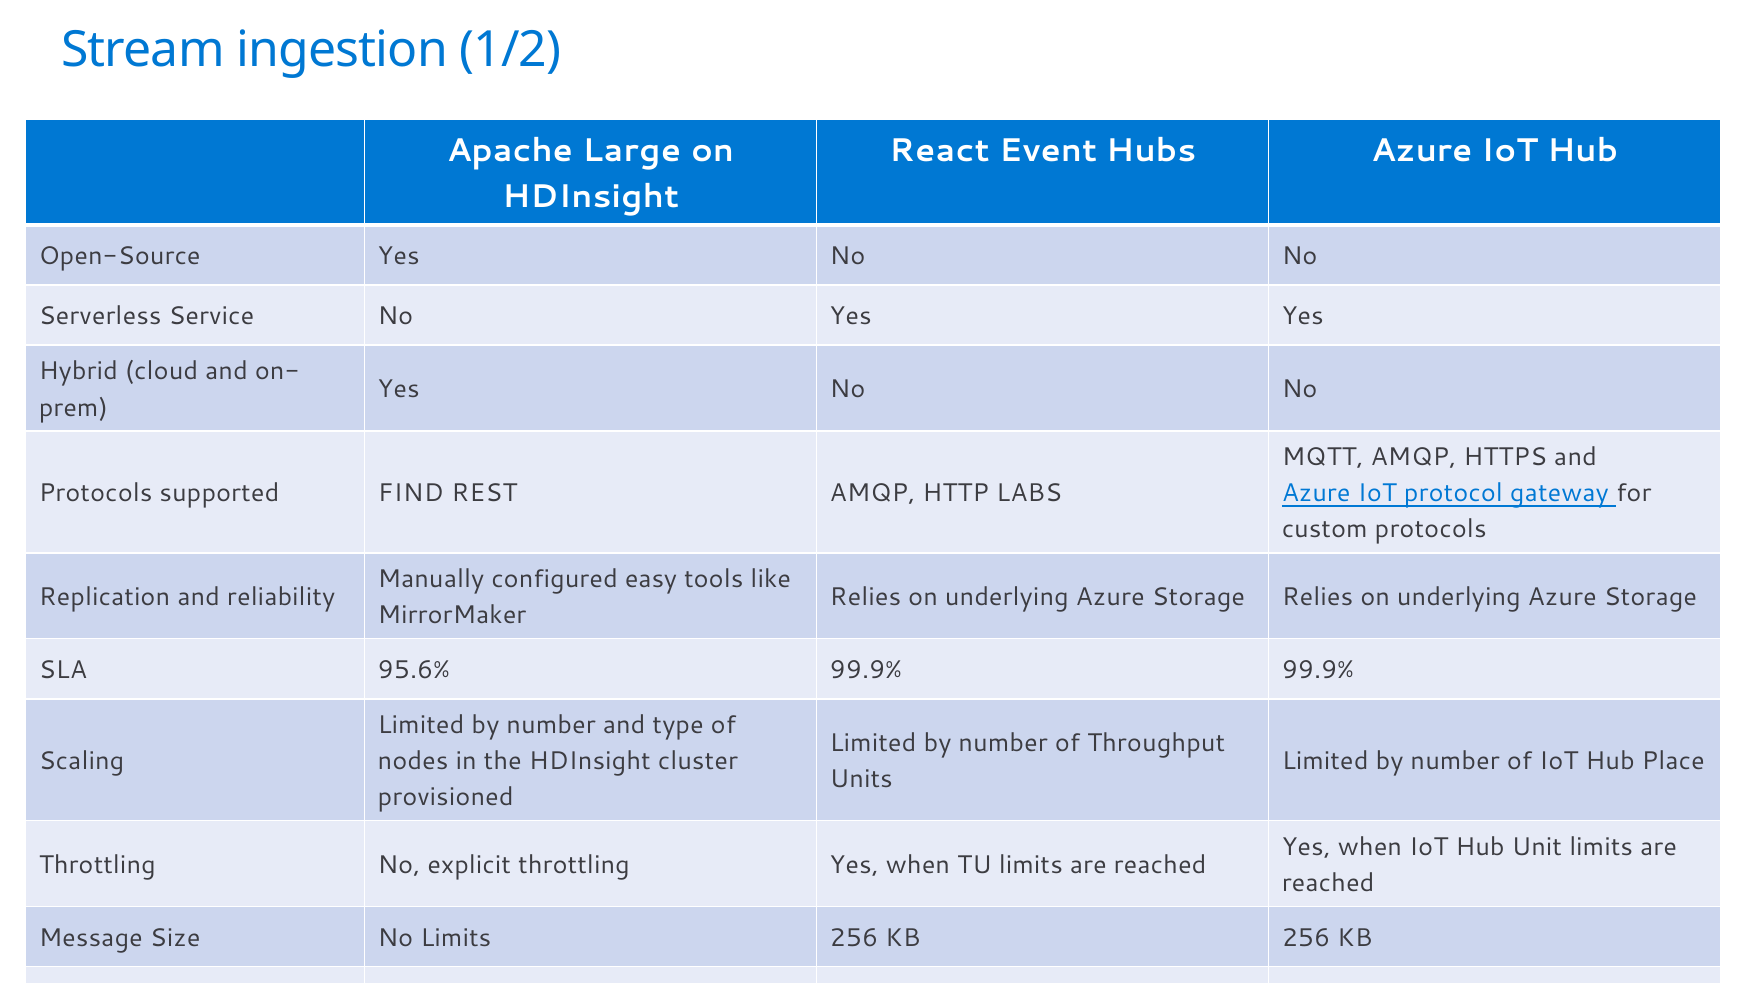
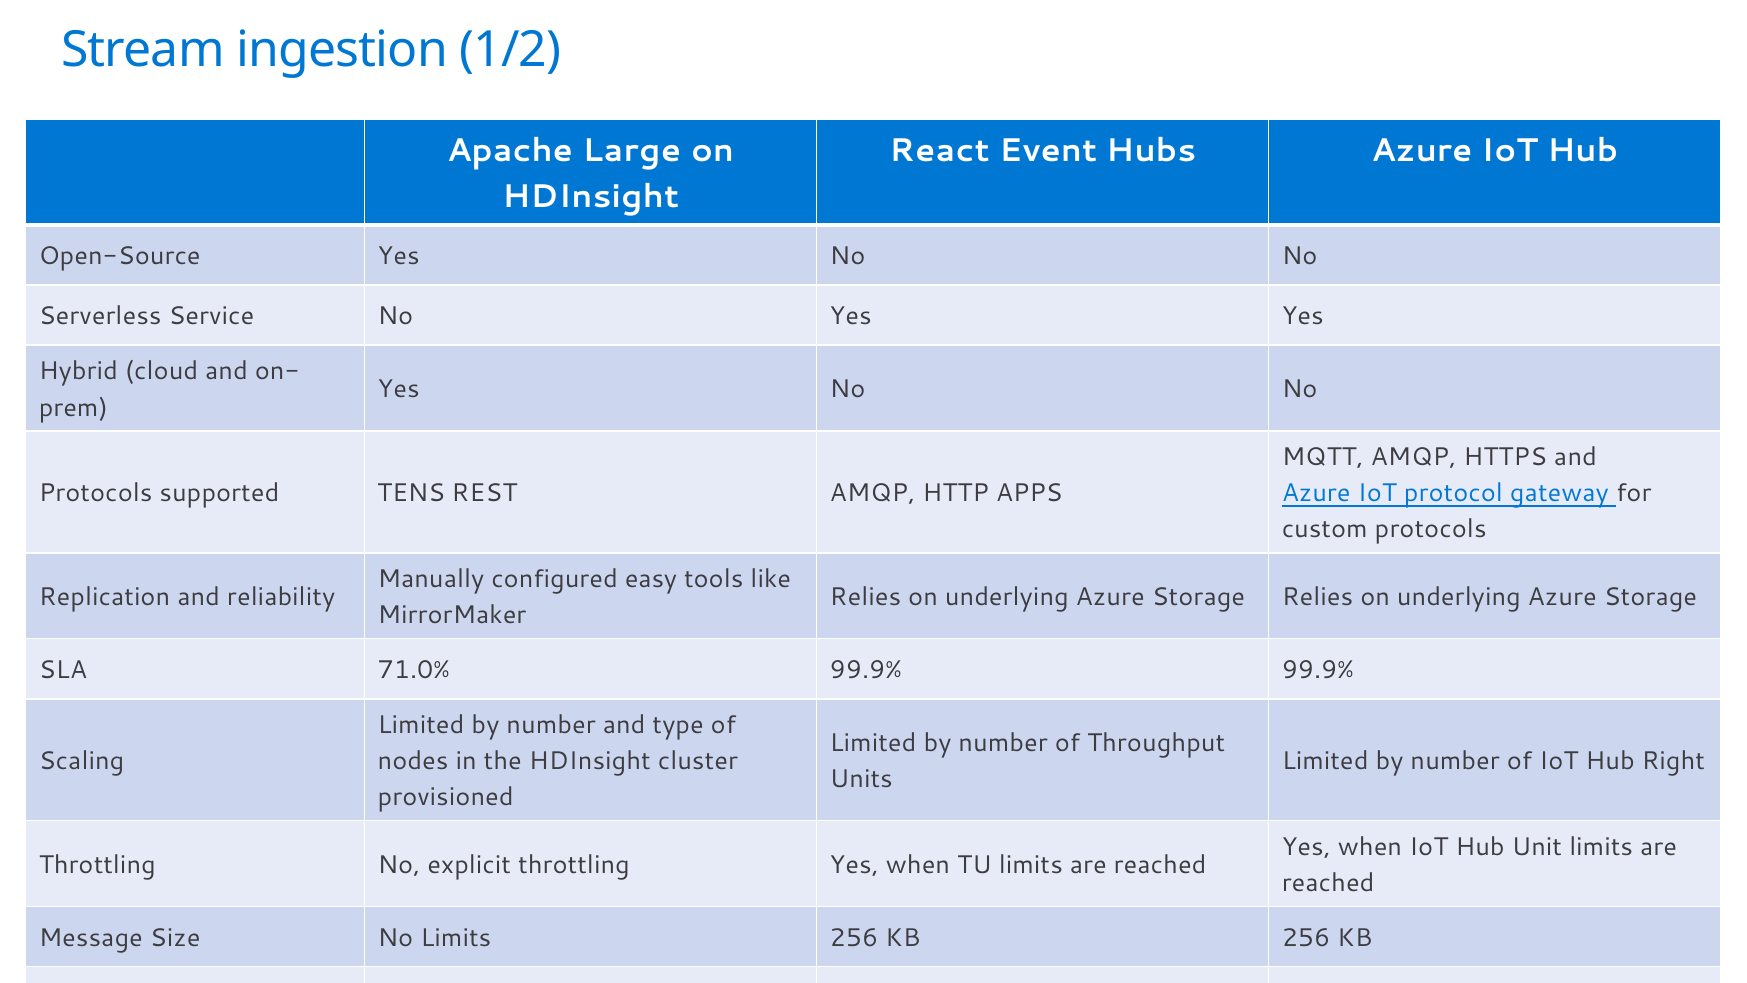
FIND: FIND -> TENS
LABS: LABS -> APPS
95.6%: 95.6% -> 71.0%
Place: Place -> Right
